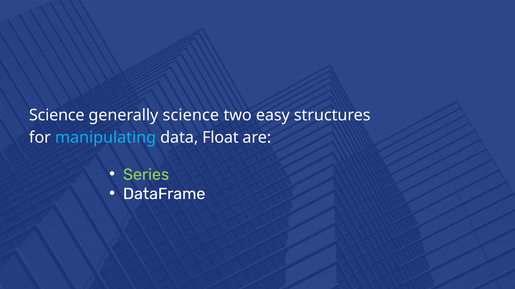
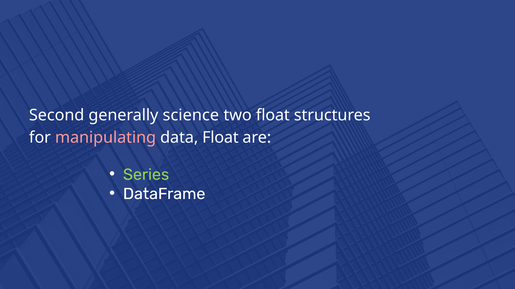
Science at (57, 115): Science -> Second
two easy: easy -> float
manipulating colour: light blue -> pink
